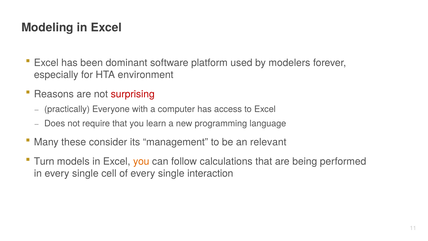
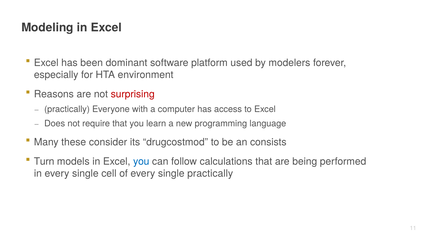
management: management -> drugcostmod
relevant: relevant -> consists
you at (141, 161) colour: orange -> blue
single interaction: interaction -> practically
